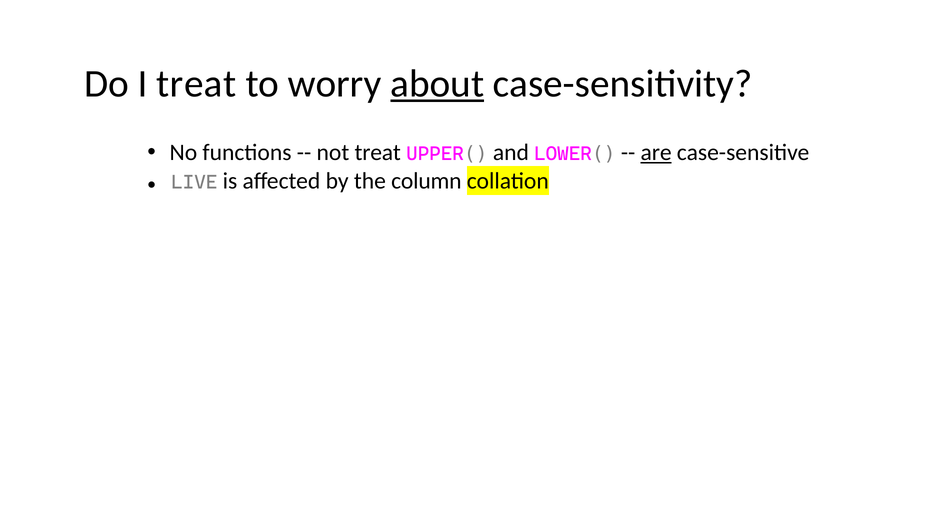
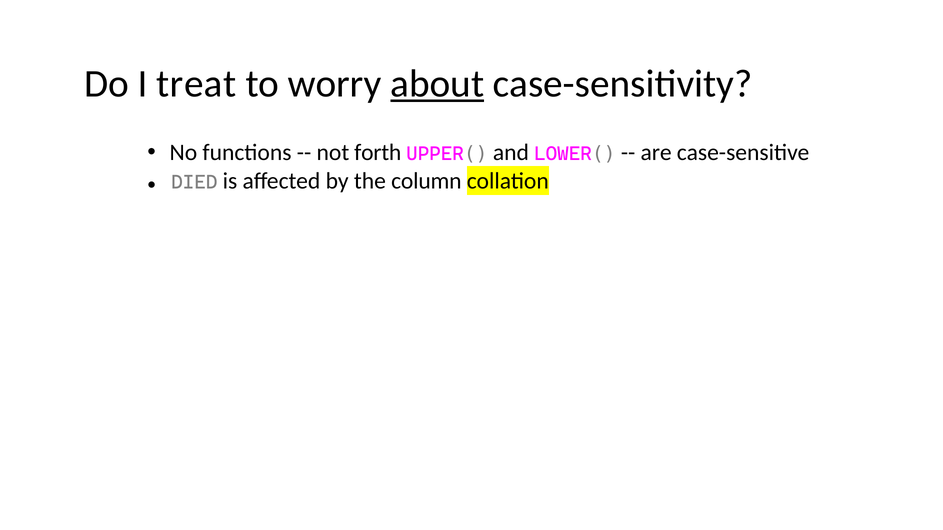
not treat: treat -> forth
are underline: present -> none
LIVE: LIVE -> DIED
